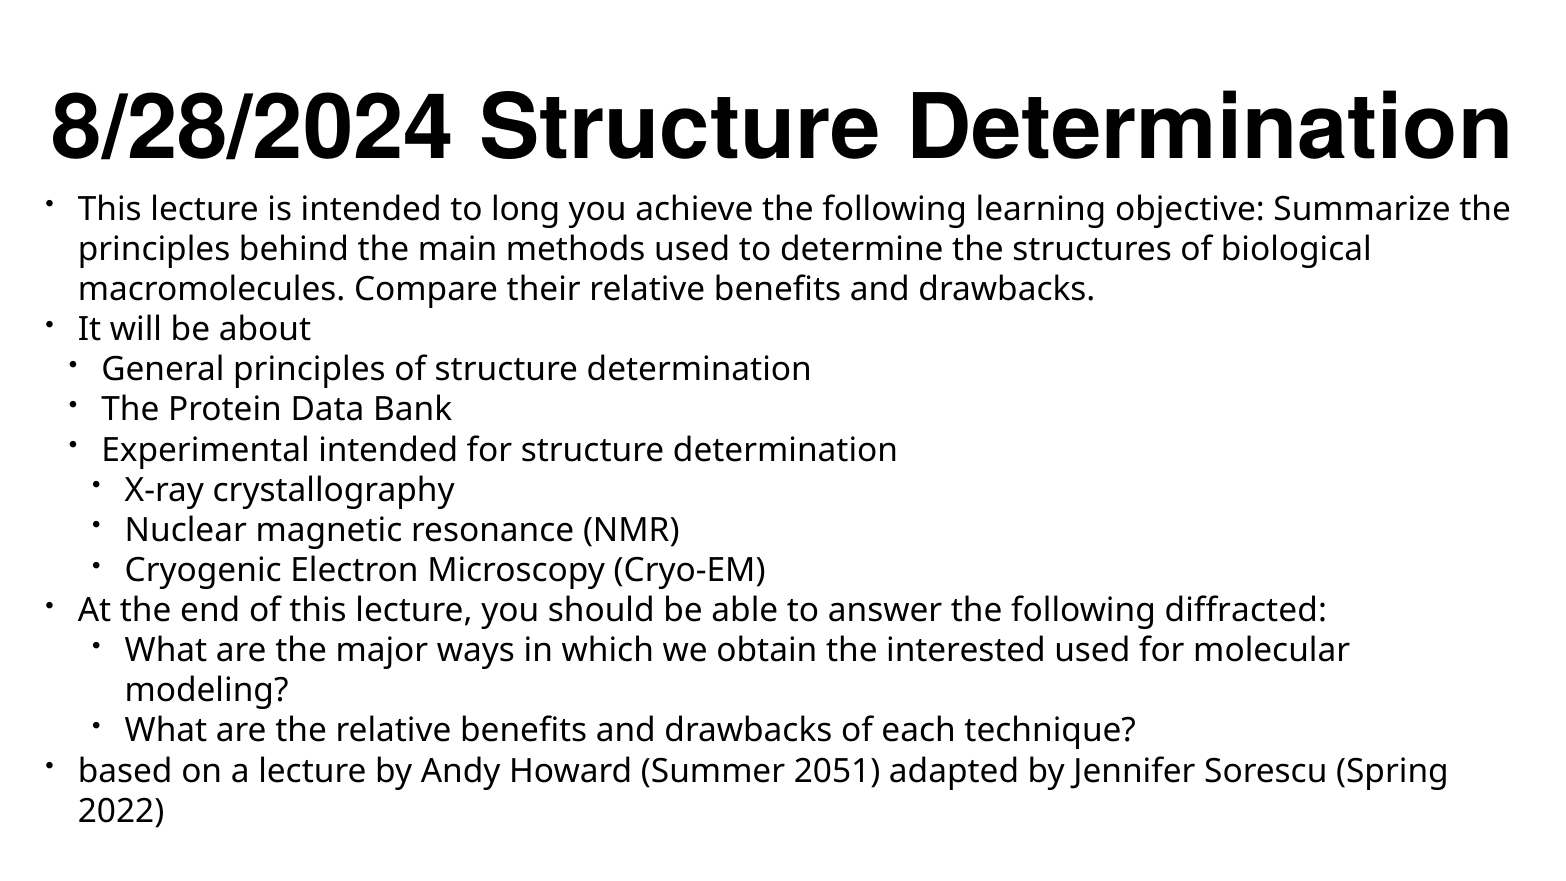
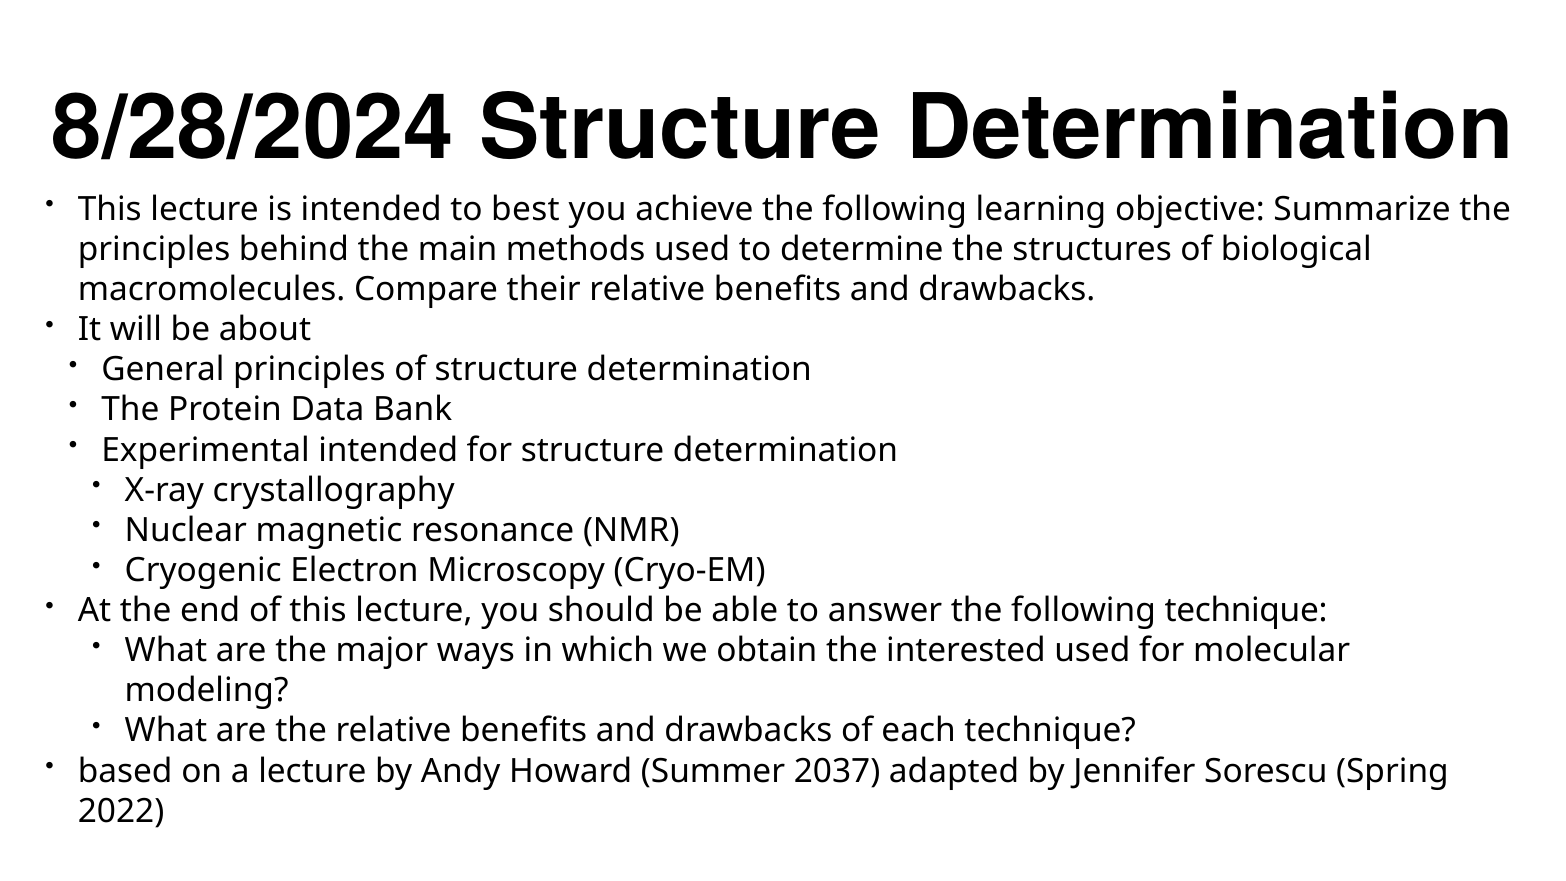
long: long -> best
following diffracted: diffracted -> technique
2051: 2051 -> 2037
